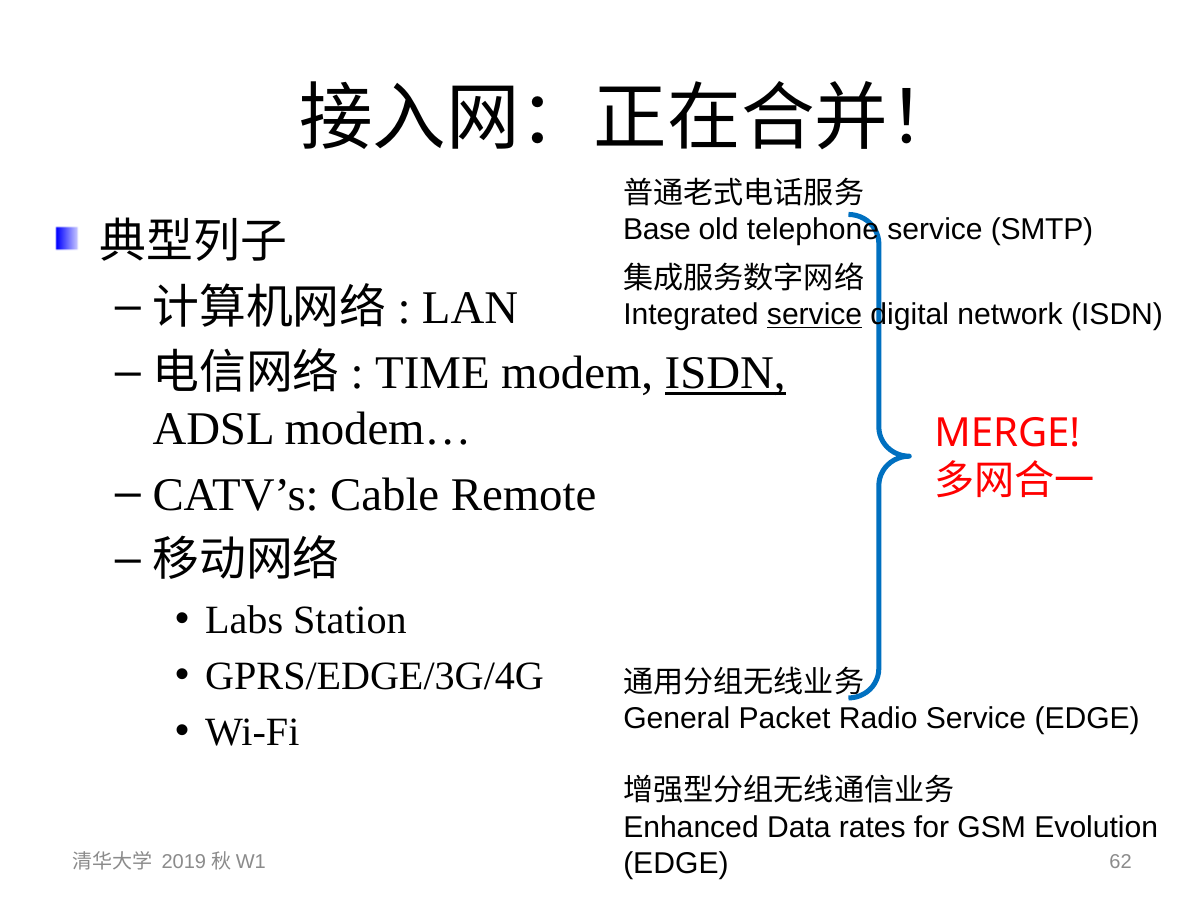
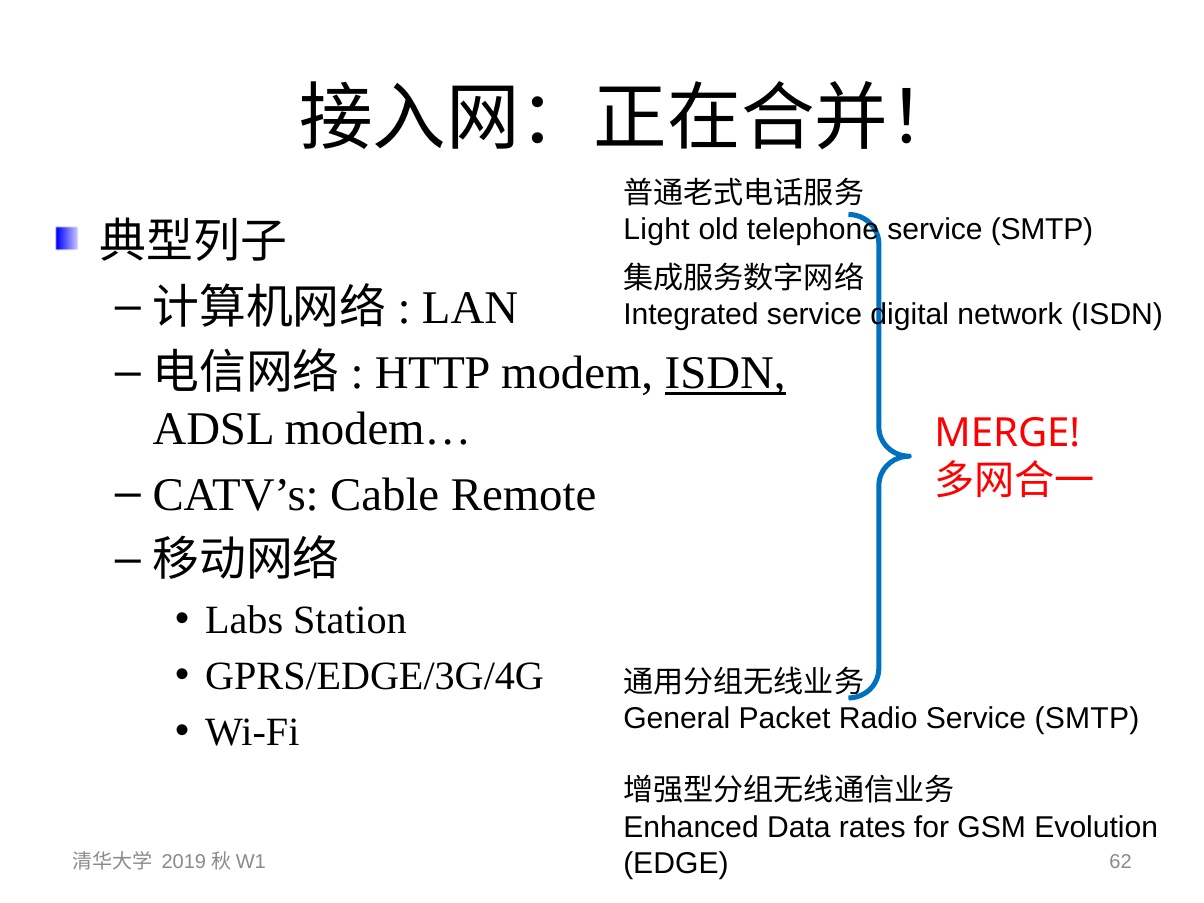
Base: Base -> Light
service at (815, 315) underline: present -> none
TIME: TIME -> HTTP
Radio Service EDGE: EDGE -> SMTP
